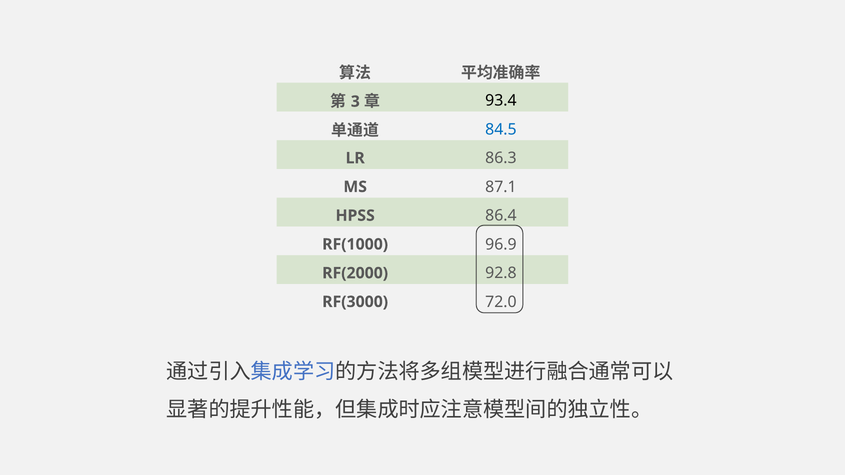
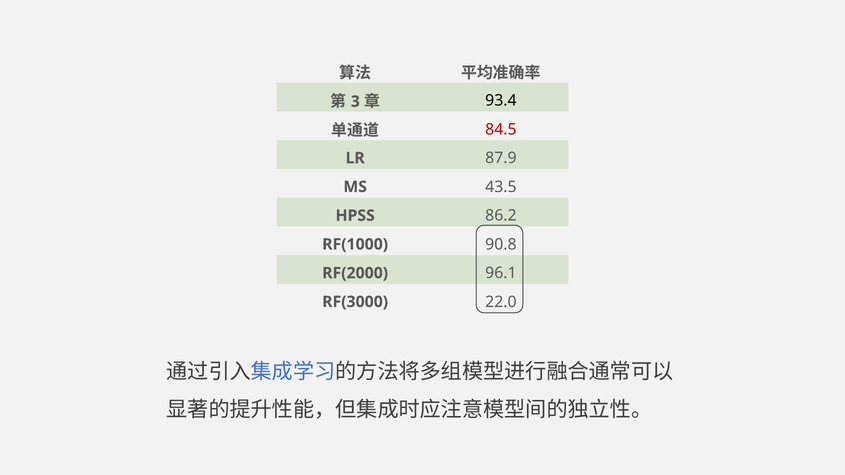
84.5 colour: blue -> red
86.3: 86.3 -> 87.9
87.1: 87.1 -> 43.5
86.4: 86.4 -> 86.2
96.9: 96.9 -> 90.8
92.8: 92.8 -> 96.1
72.0: 72.0 -> 22.0
